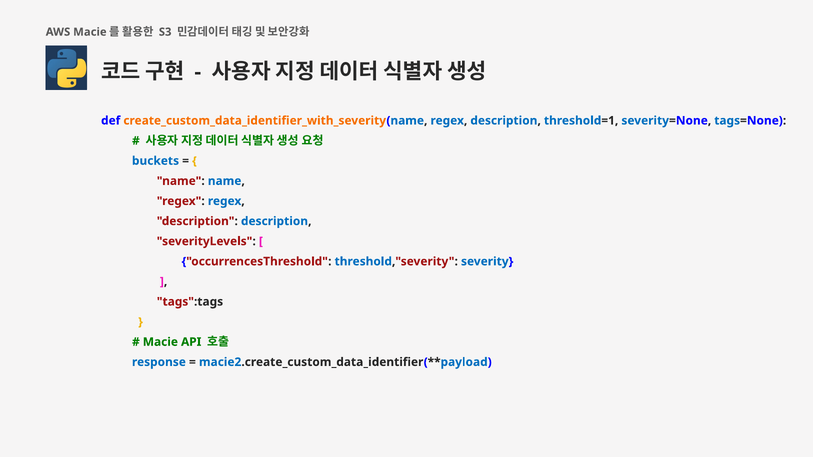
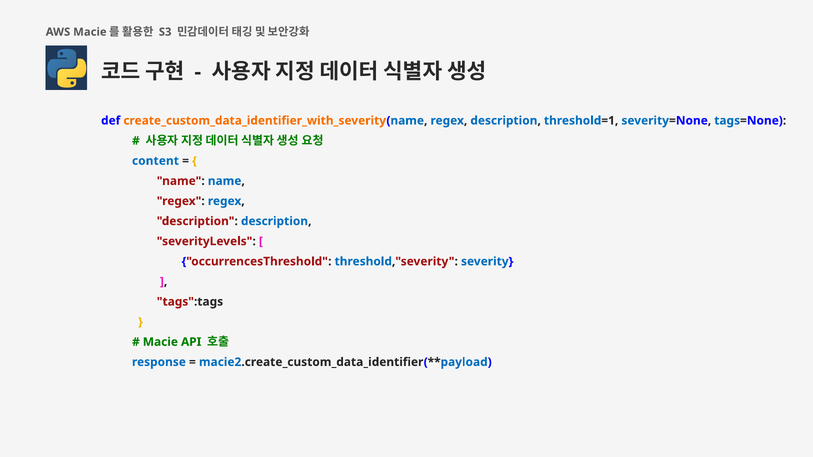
buckets: buckets -> content
